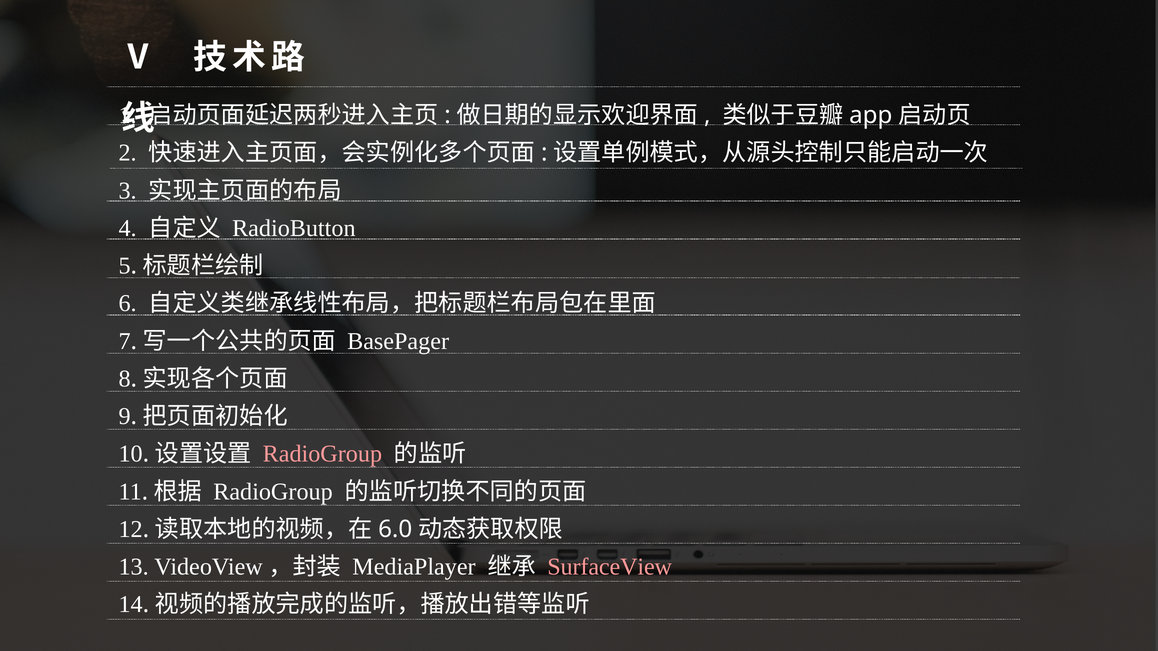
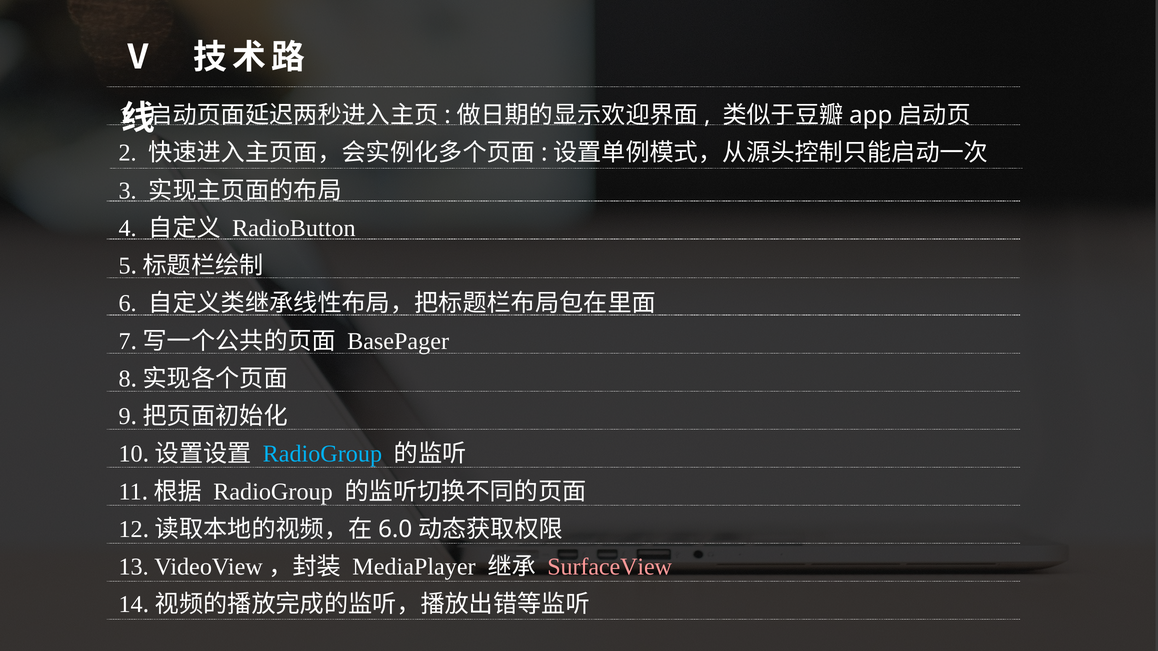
RadioGroup at (322, 454) colour: pink -> light blue
